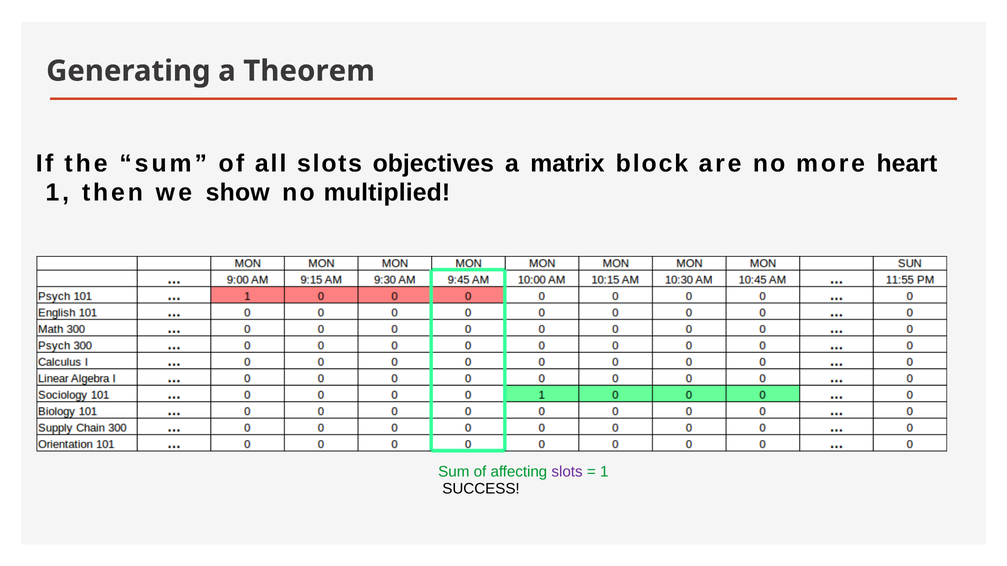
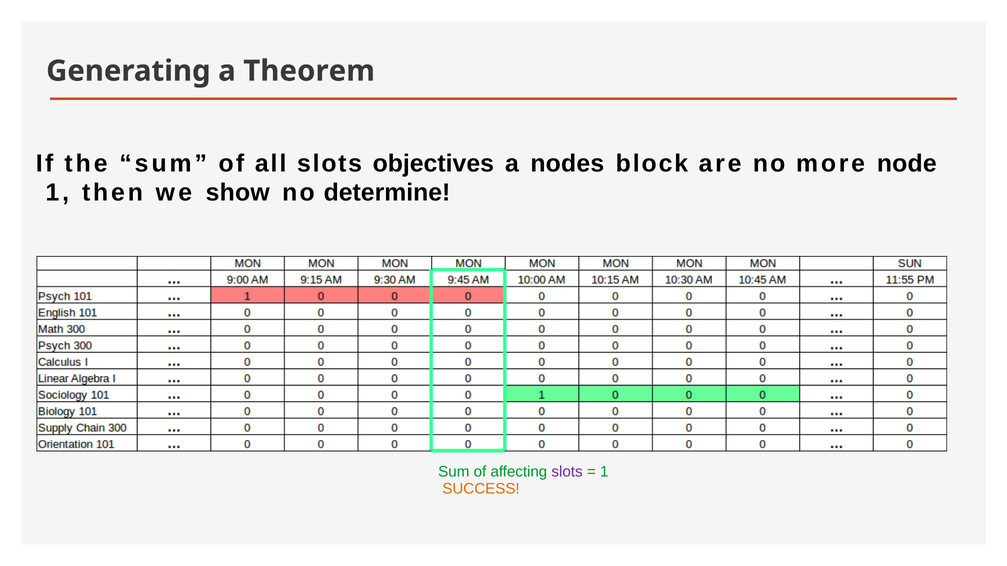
matrix: matrix -> nodes
heart: heart -> node
multiplied: multiplied -> determine
SUCCESS colour: black -> orange
